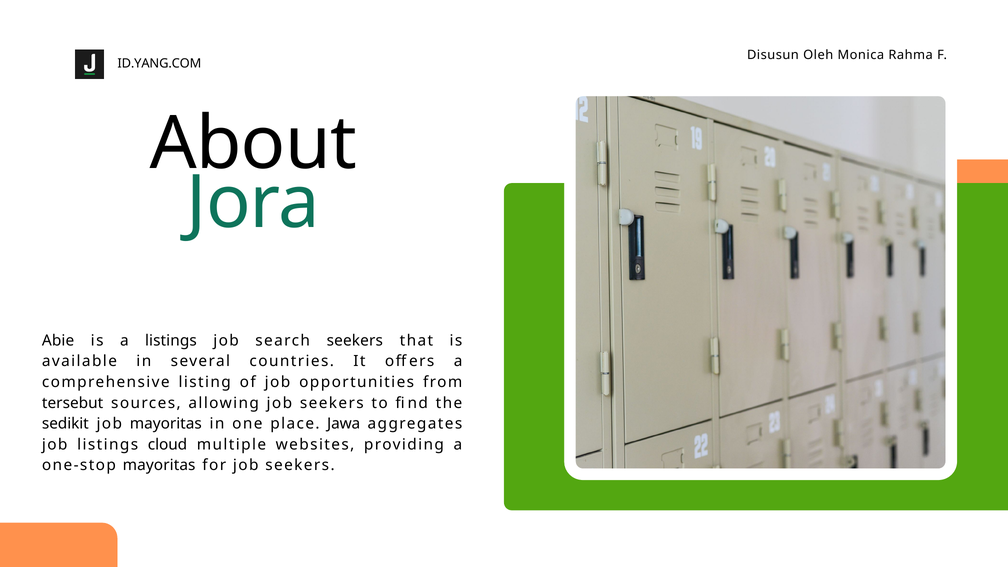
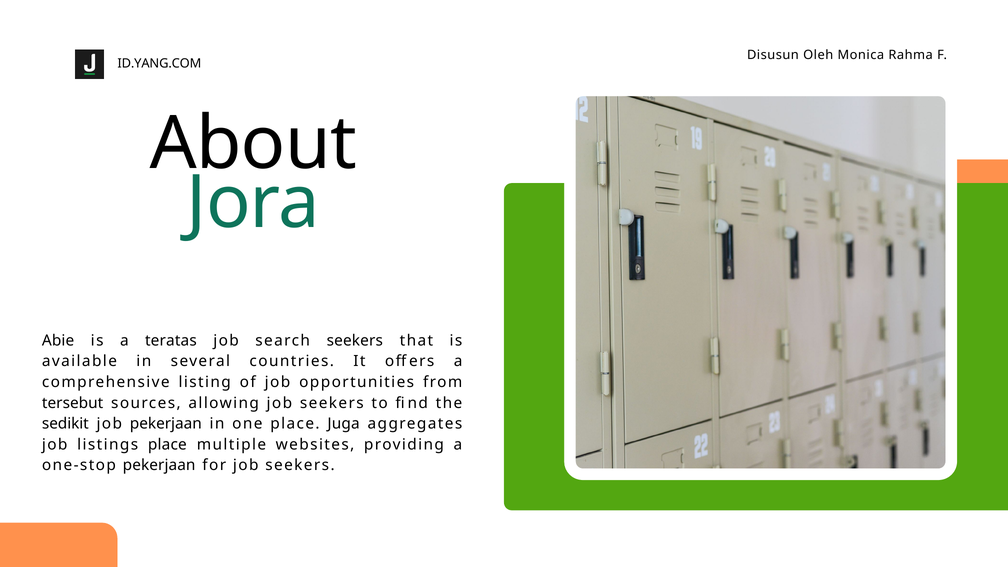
a listings: listings -> teratas
job mayoritas: mayoritas -> pekerjaan
Jawa: Jawa -> Juga
listings cloud: cloud -> place
one-stop mayoritas: mayoritas -> pekerjaan
